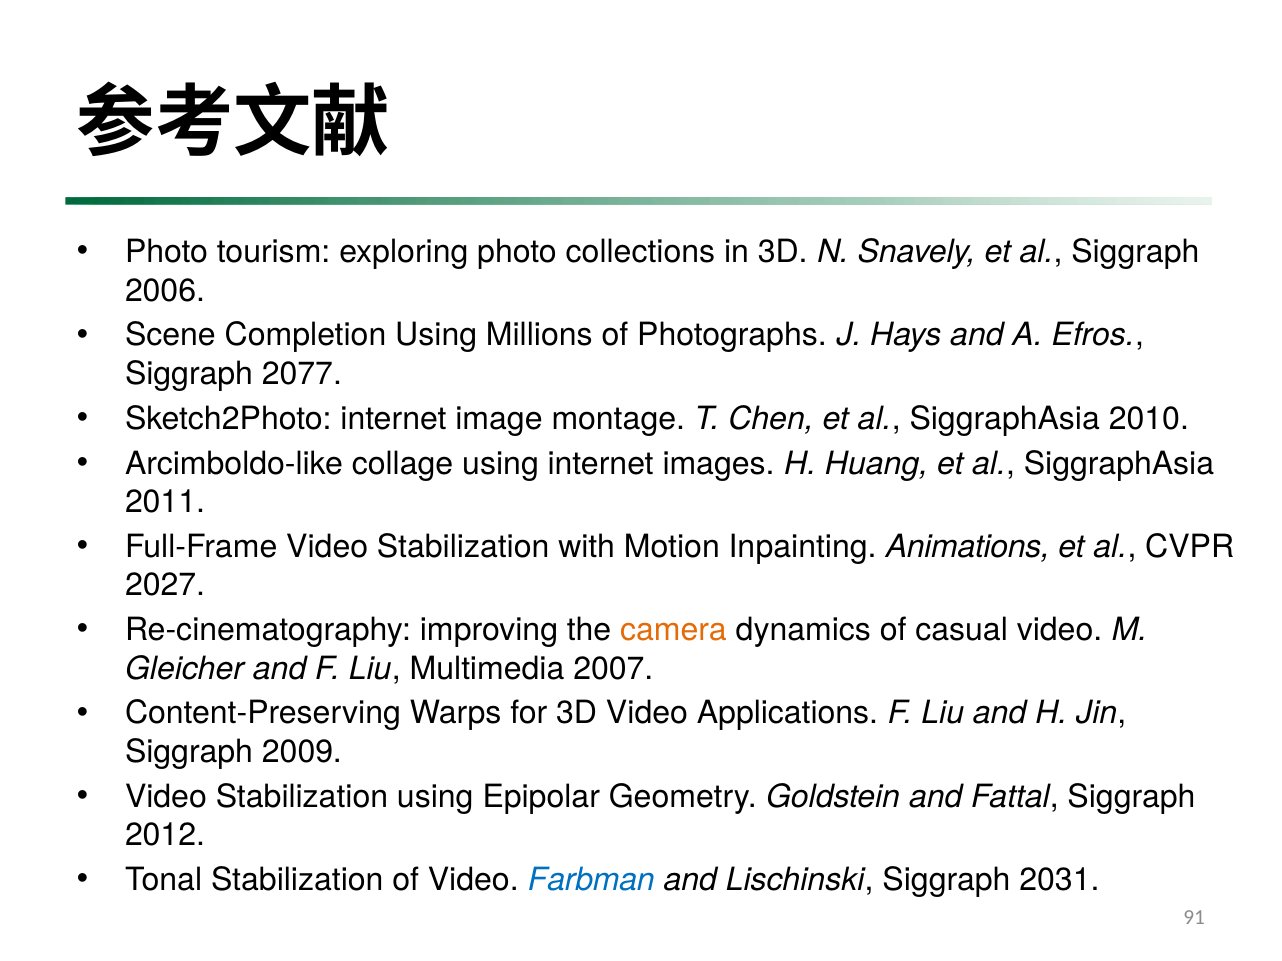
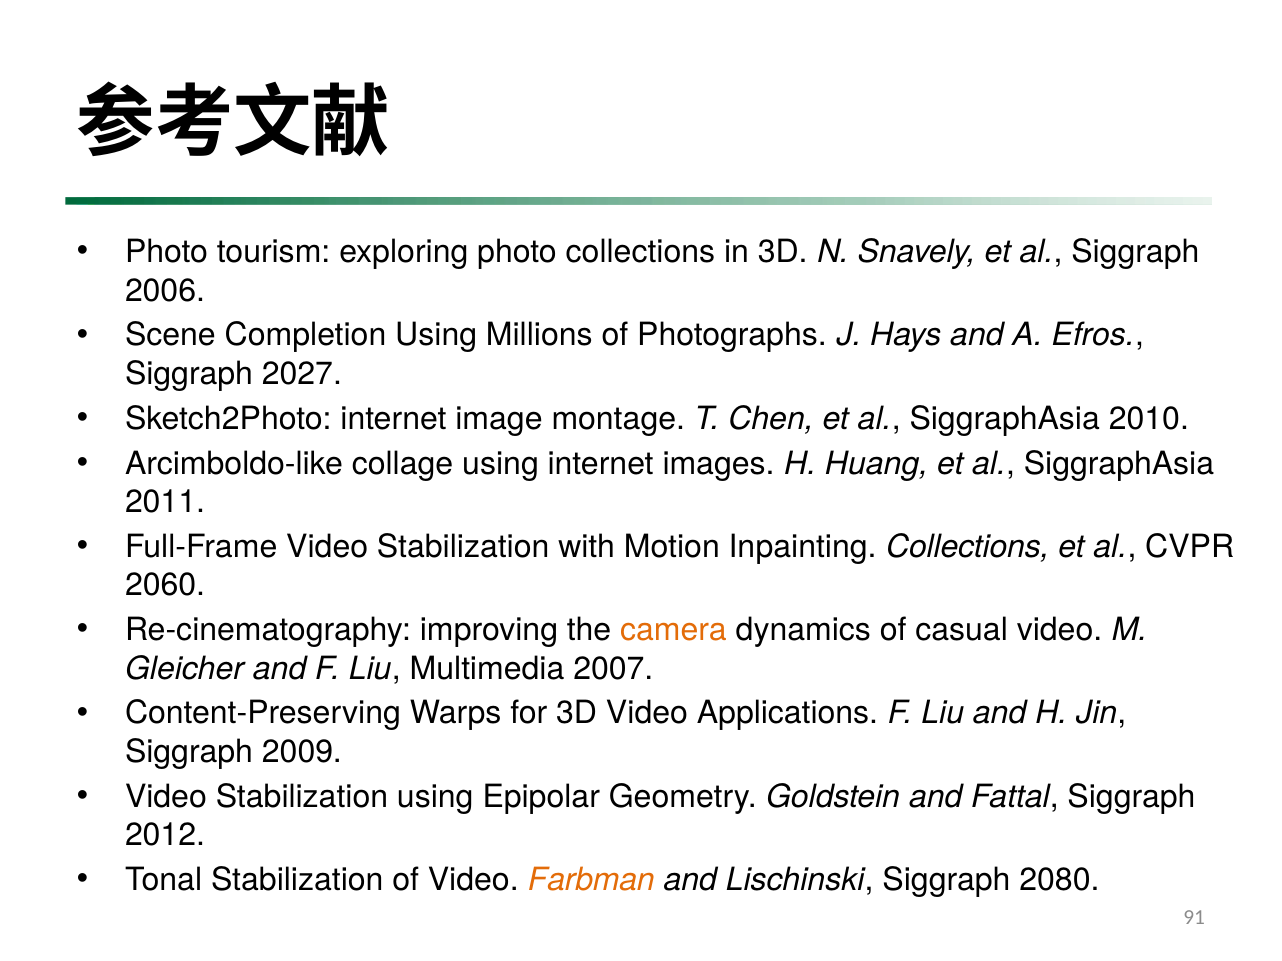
2077: 2077 -> 2027
Inpainting Animations: Animations -> Collections
2027: 2027 -> 2060
Farbman colour: blue -> orange
2031: 2031 -> 2080
